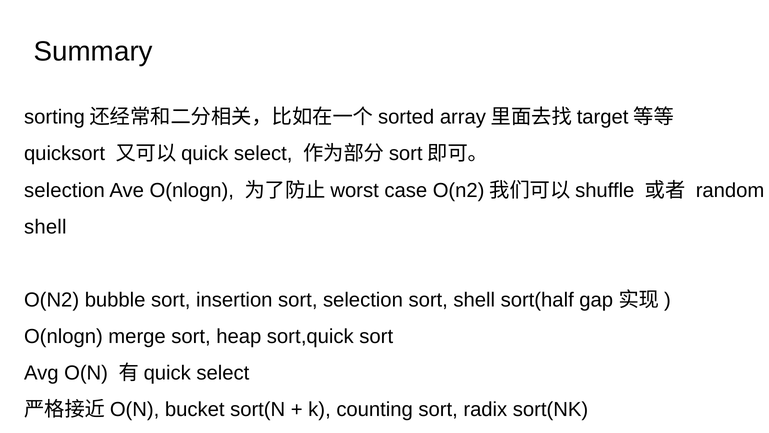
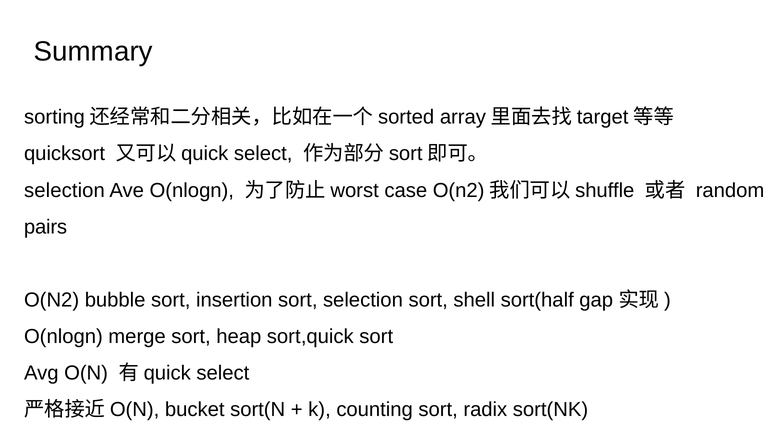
shell at (45, 227): shell -> pairs
